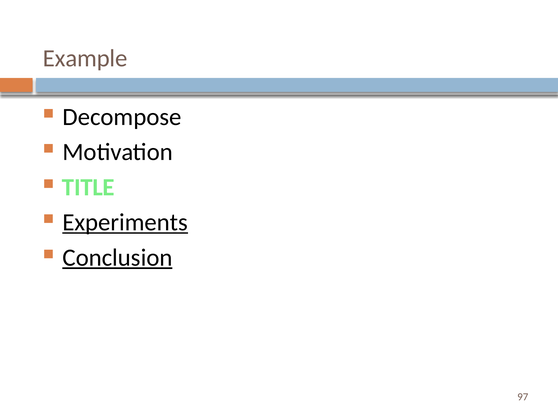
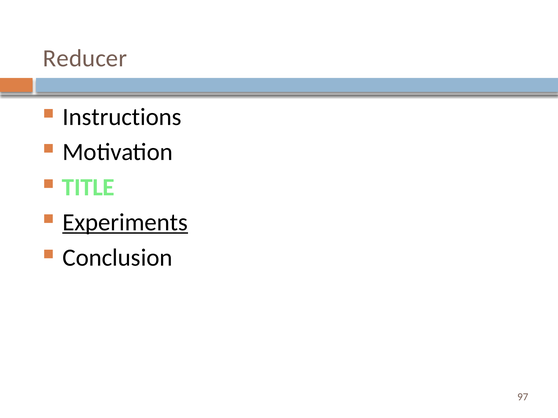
Example: Example -> Reducer
Decompose: Decompose -> Instructions
Conclusion underline: present -> none
